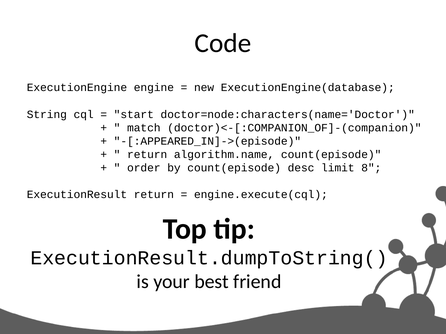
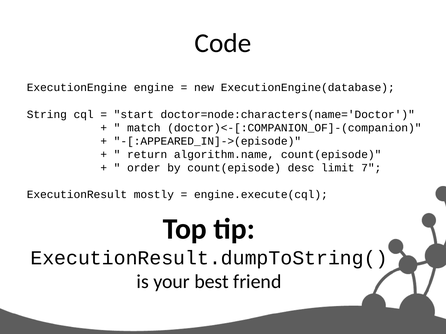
8: 8 -> 7
ExecutionResult return: return -> mostly
